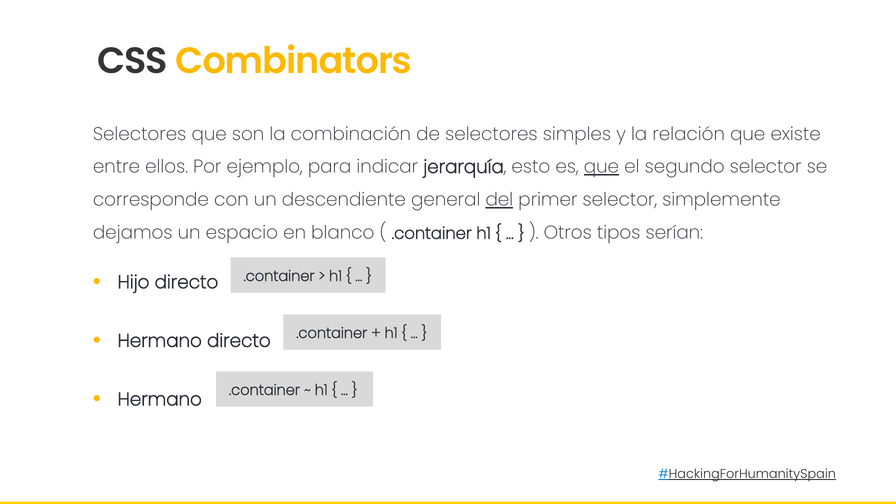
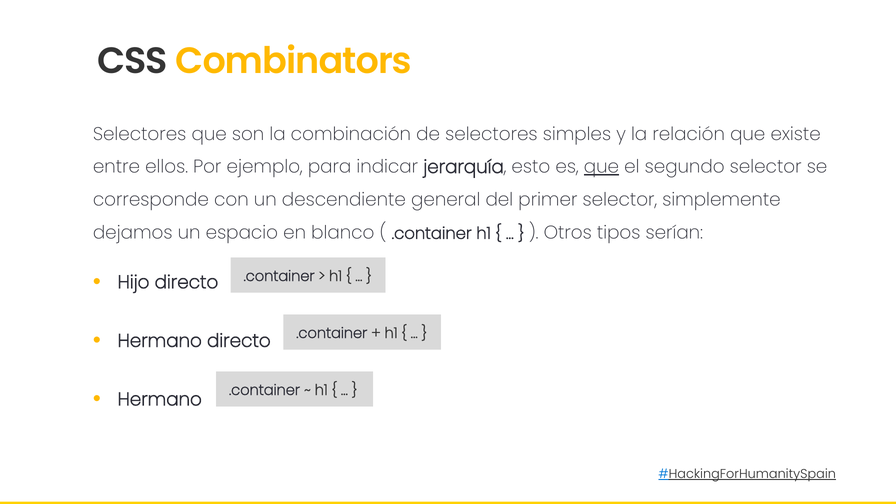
del underline: present -> none
